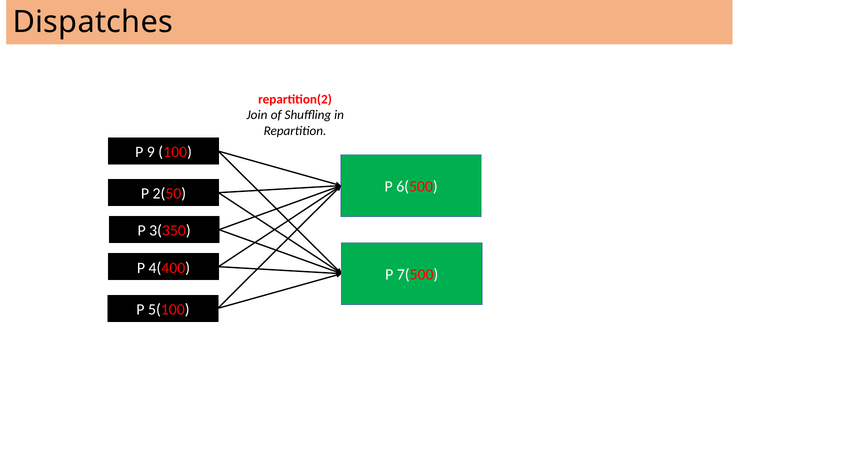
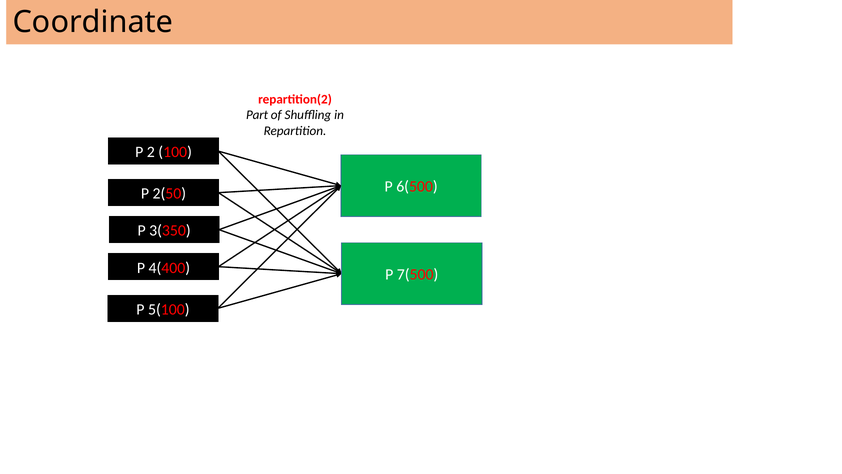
Dispatches: Dispatches -> Coordinate
Join: Join -> Part
9: 9 -> 2
